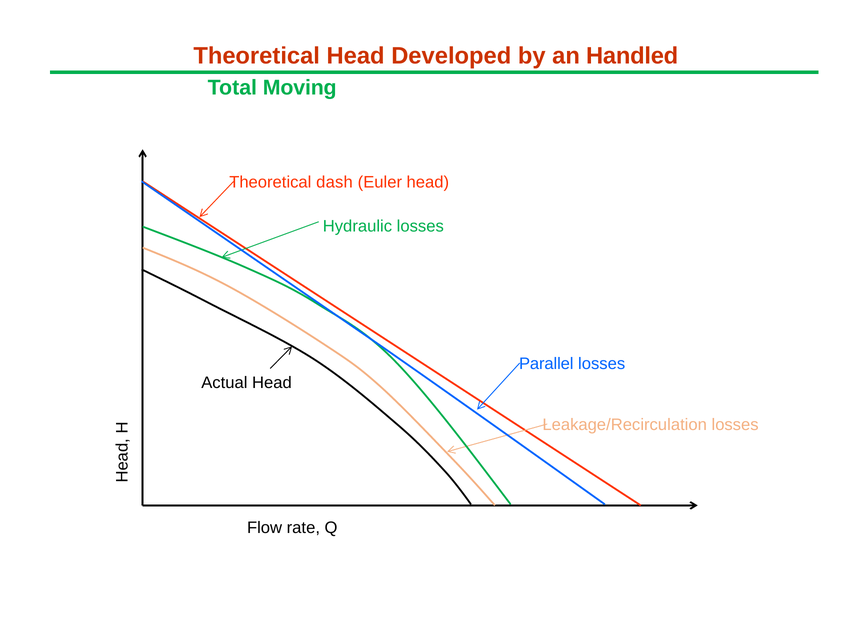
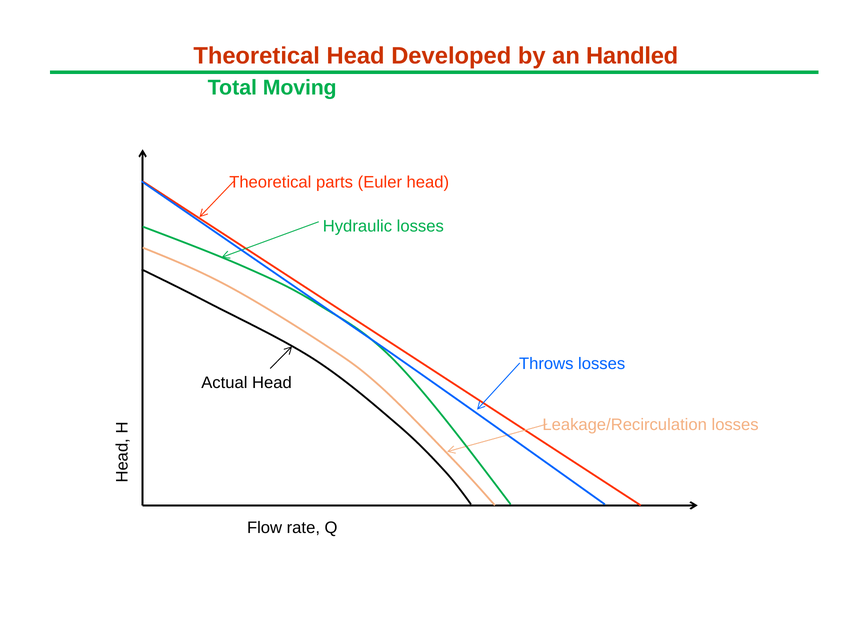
dash: dash -> parts
Parallel: Parallel -> Throws
